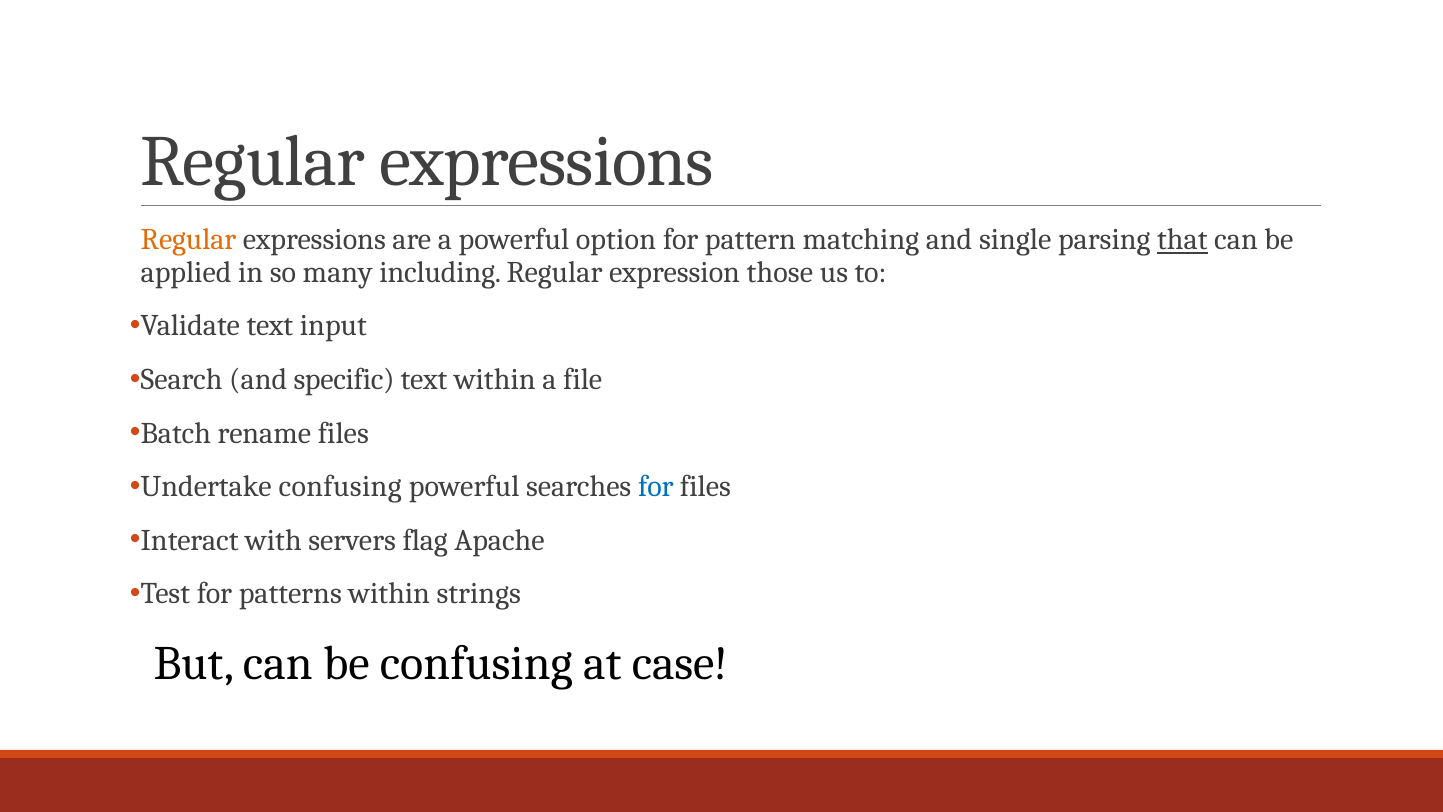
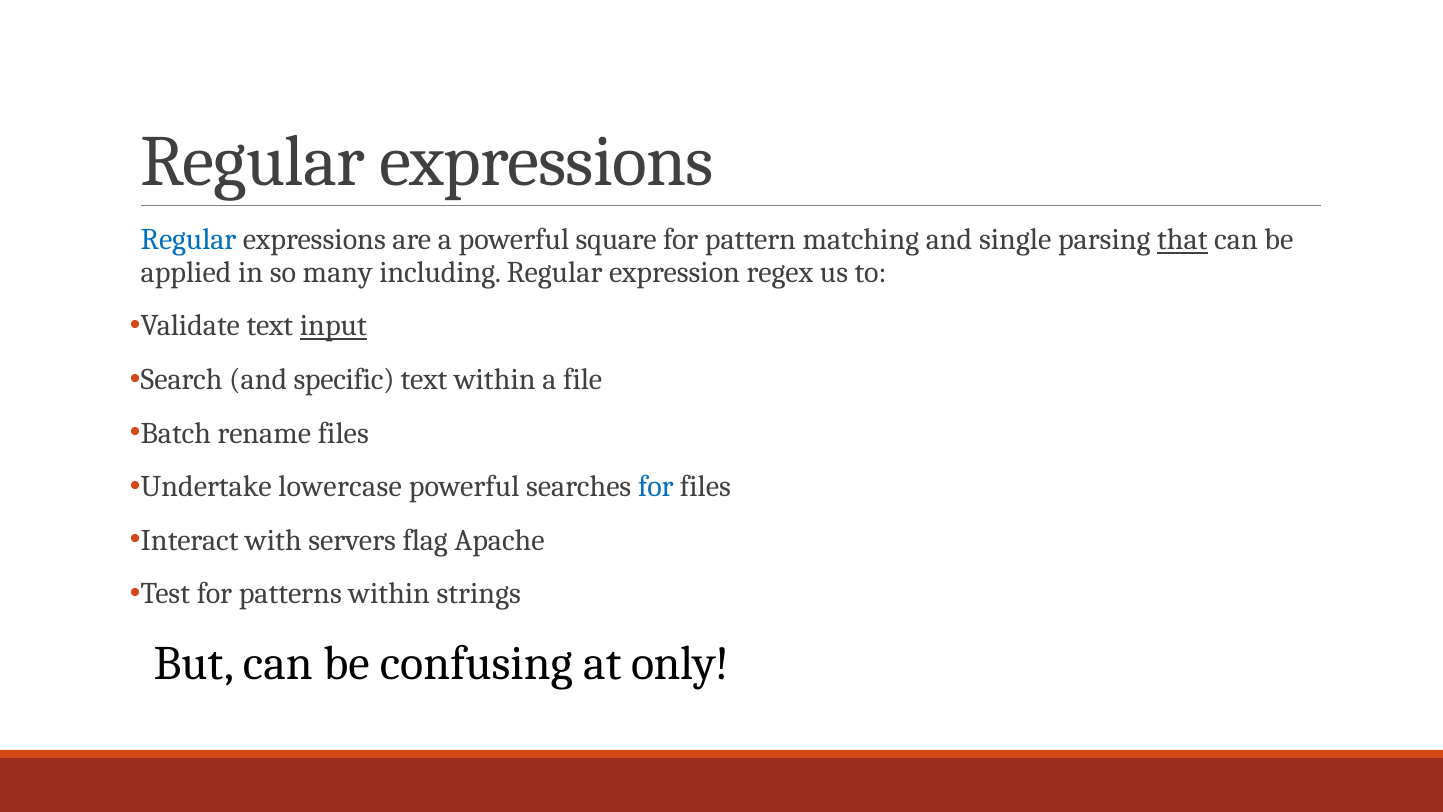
Regular at (189, 240) colour: orange -> blue
option: option -> square
those: those -> regex
input underline: none -> present
Undertake confusing: confusing -> lowercase
case: case -> only
